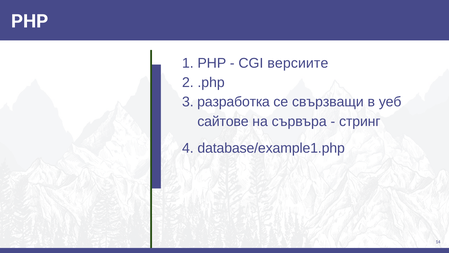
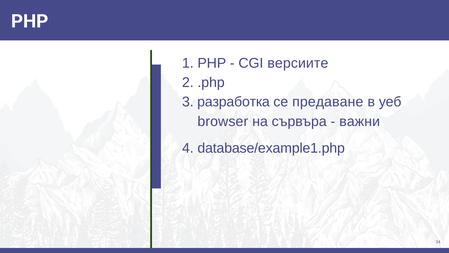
свързващи: свързващи -> предаване
сайтове: сайтове -> browser
стринг: стринг -> важни
